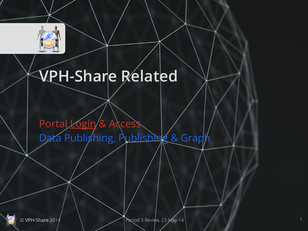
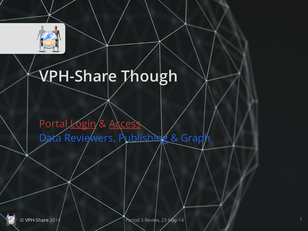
Related: Related -> Though
Access underline: none -> present
Data Publishing: Publishing -> Reviewers
